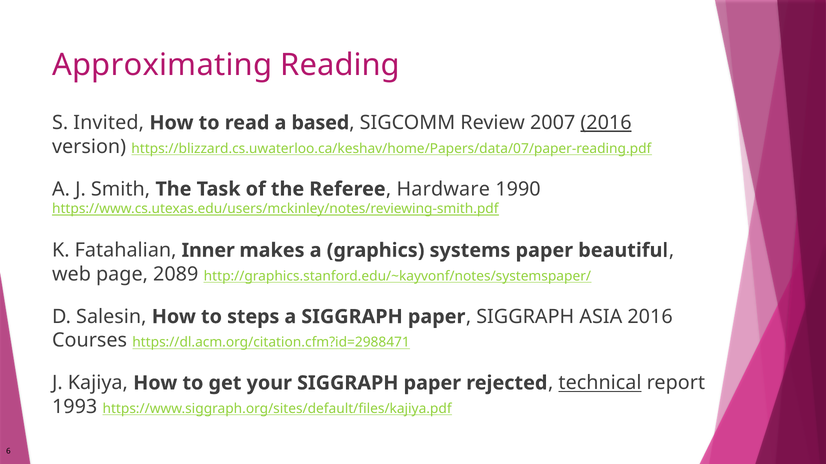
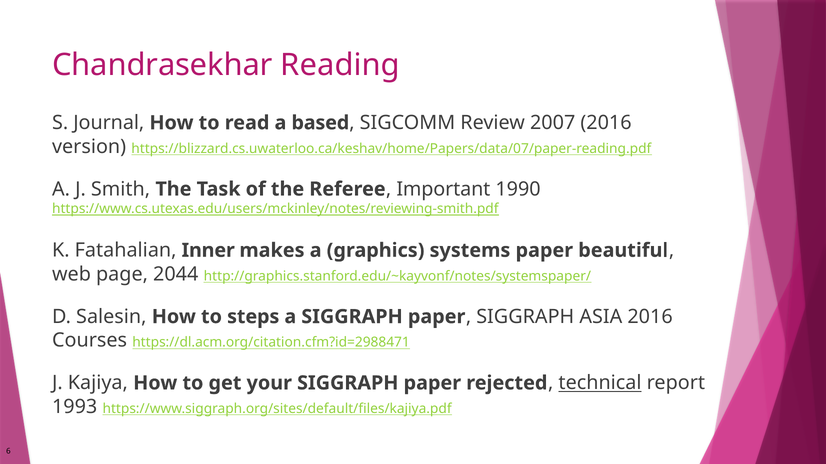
Approximating: Approximating -> Chandrasekhar
Invited: Invited -> Journal
2016 at (606, 123) underline: present -> none
Hardware: Hardware -> Important
2089: 2089 -> 2044
